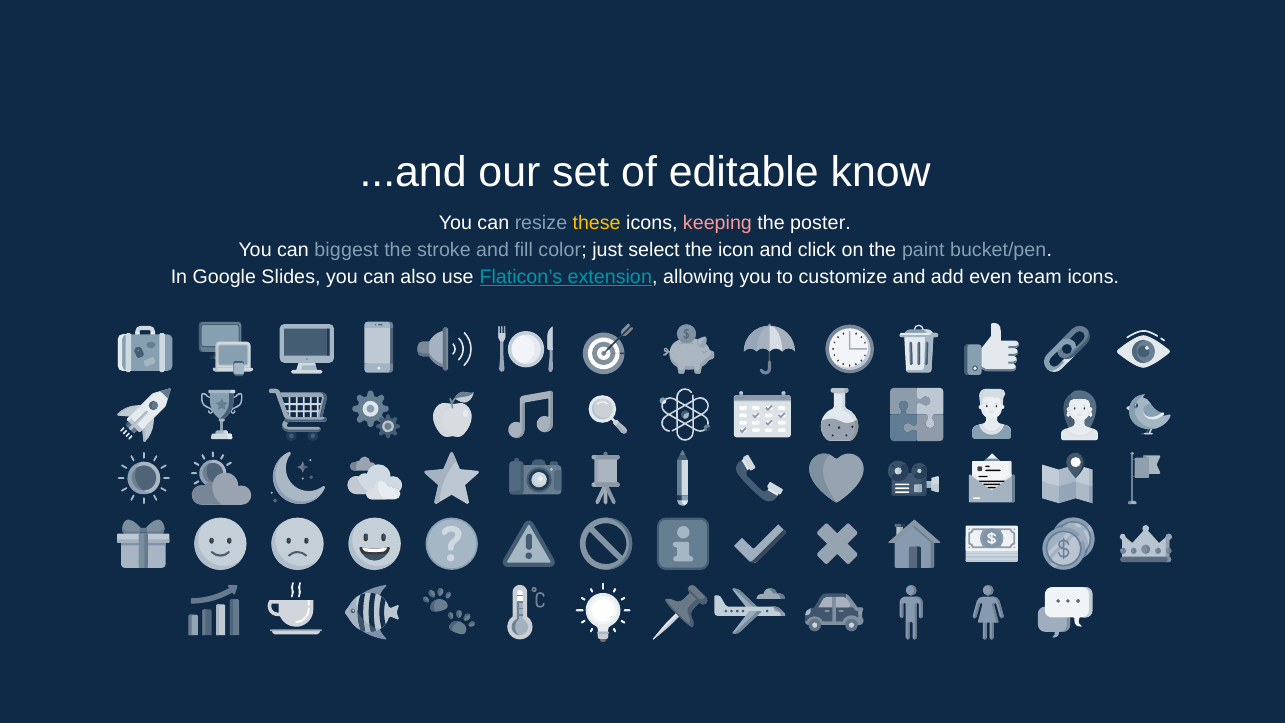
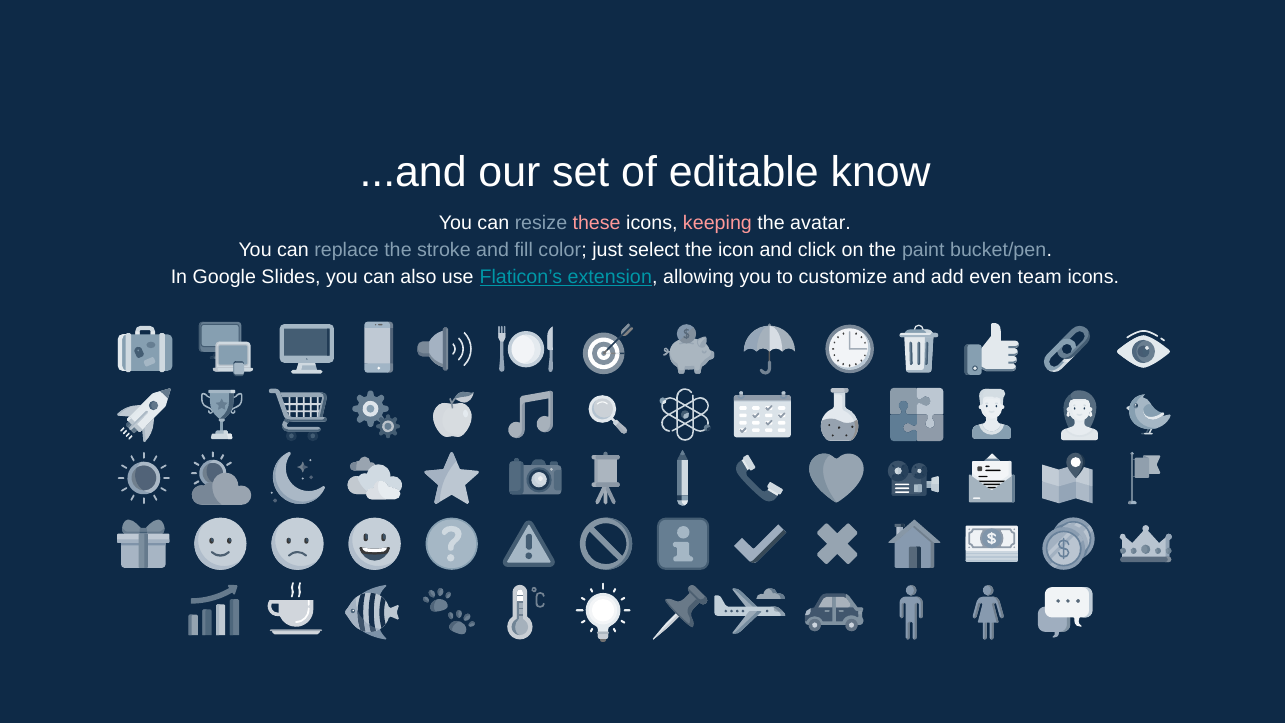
these colour: yellow -> pink
poster: poster -> avatar
biggest: biggest -> replace
